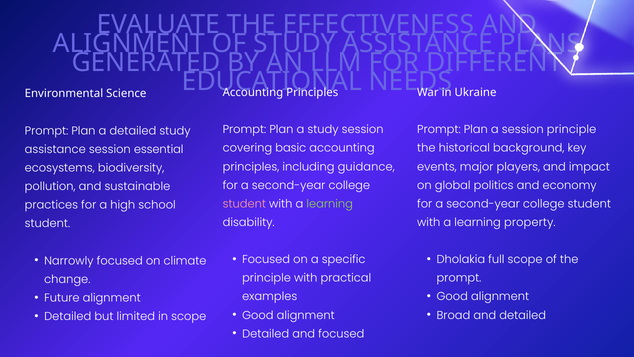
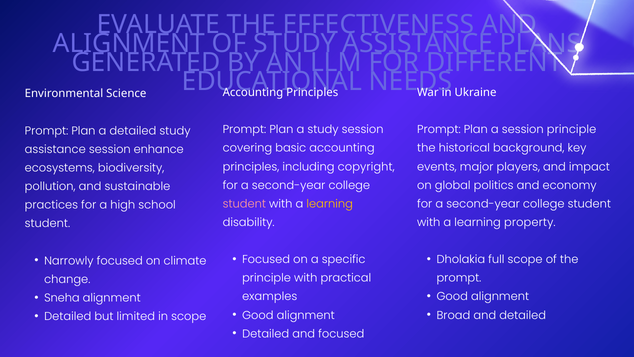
essential: essential -> enhance
guidance: guidance -> copyright
learning at (330, 204) colour: light green -> yellow
Future: Future -> Sneha
